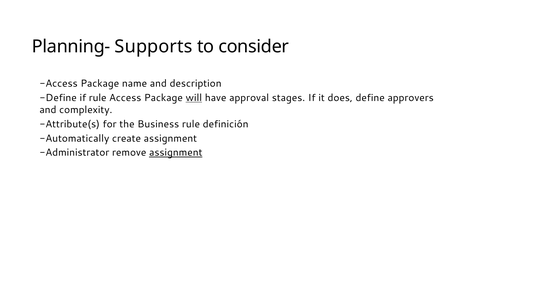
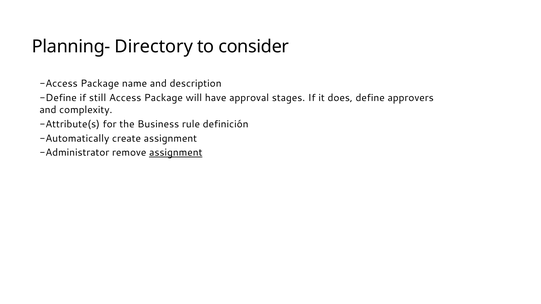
Supports: Supports -> Directory
if rule: rule -> still
will underline: present -> none
